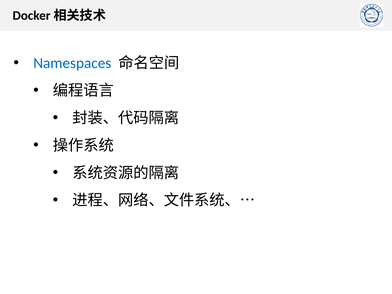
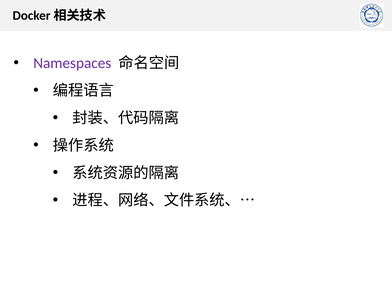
Namespaces colour: blue -> purple
